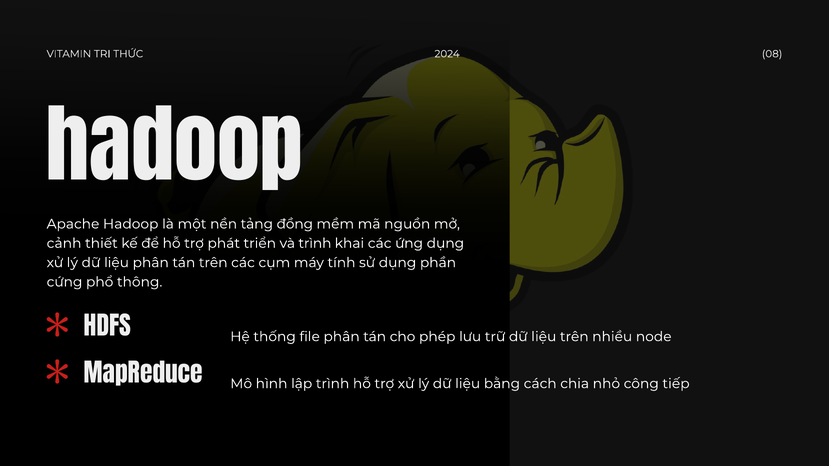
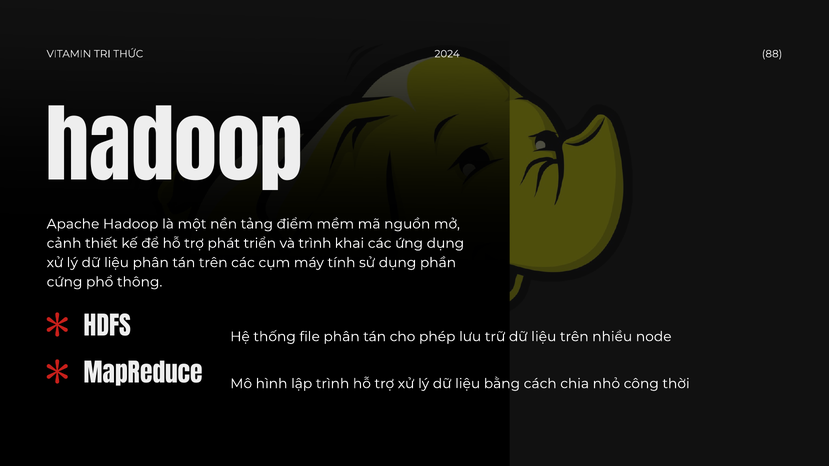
08: 08 -> 88
đồng: đồng -> điểm
tiếp: tiếp -> thời
